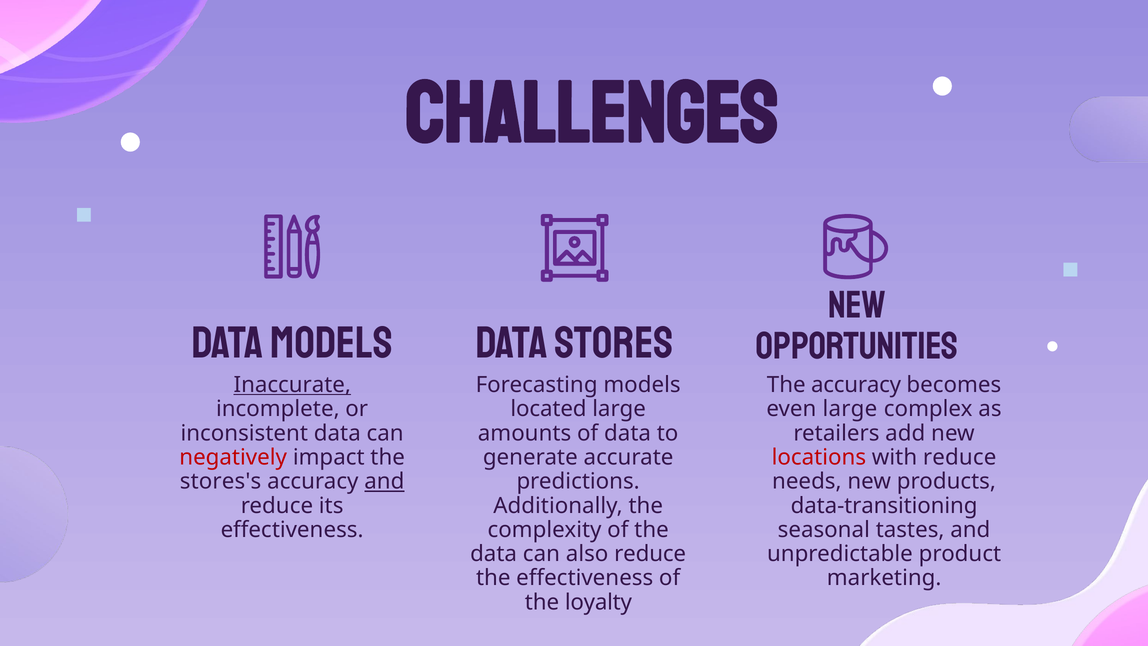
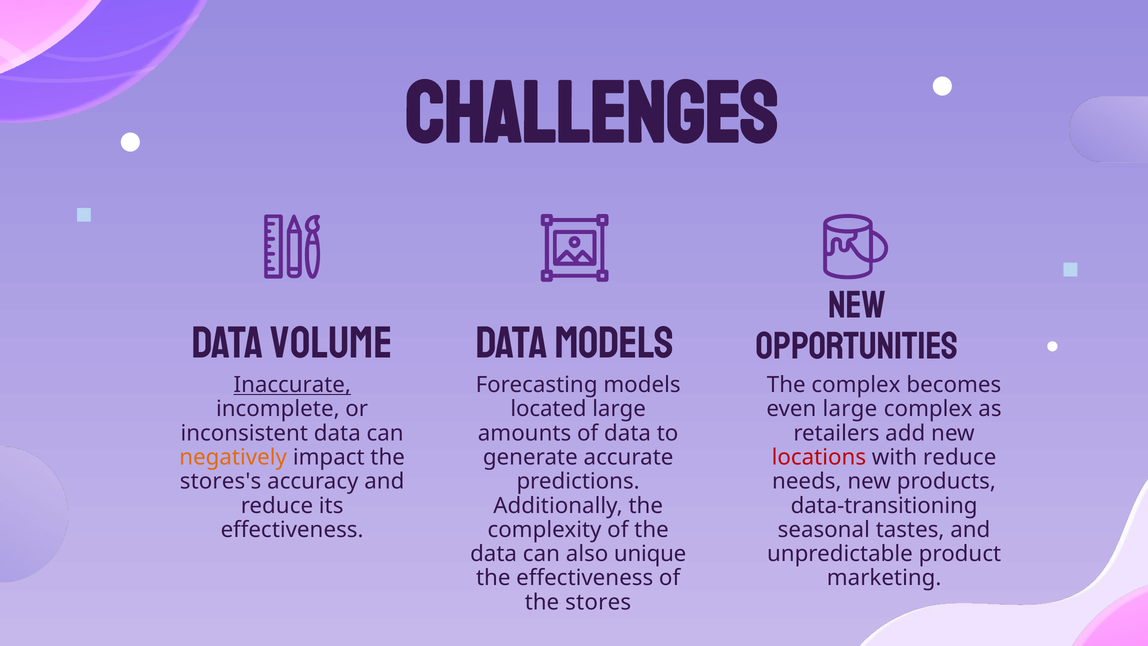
Data Models: Models -> Volume
Data Stores: Stores -> Models
The accuracy: accuracy -> complex
negatively colour: red -> orange
and at (384, 481) underline: present -> none
also reduce: reduce -> unique
loyalty: loyalty -> stores
